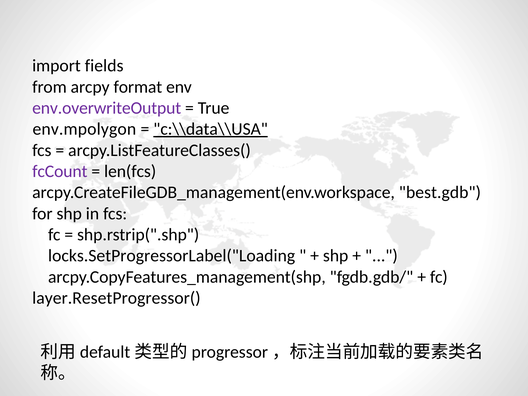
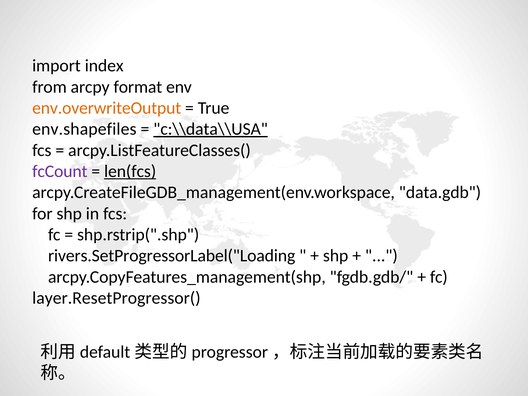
fields: fields -> index
env.overwriteOutput colour: purple -> orange
env.mpolygon: env.mpolygon -> env.shapefiles
len(fcs underline: none -> present
best.gdb: best.gdb -> data.gdb
locks.SetProgressorLabel("Loading: locks.SetProgressorLabel("Loading -> rivers.SetProgressorLabel("Loading
